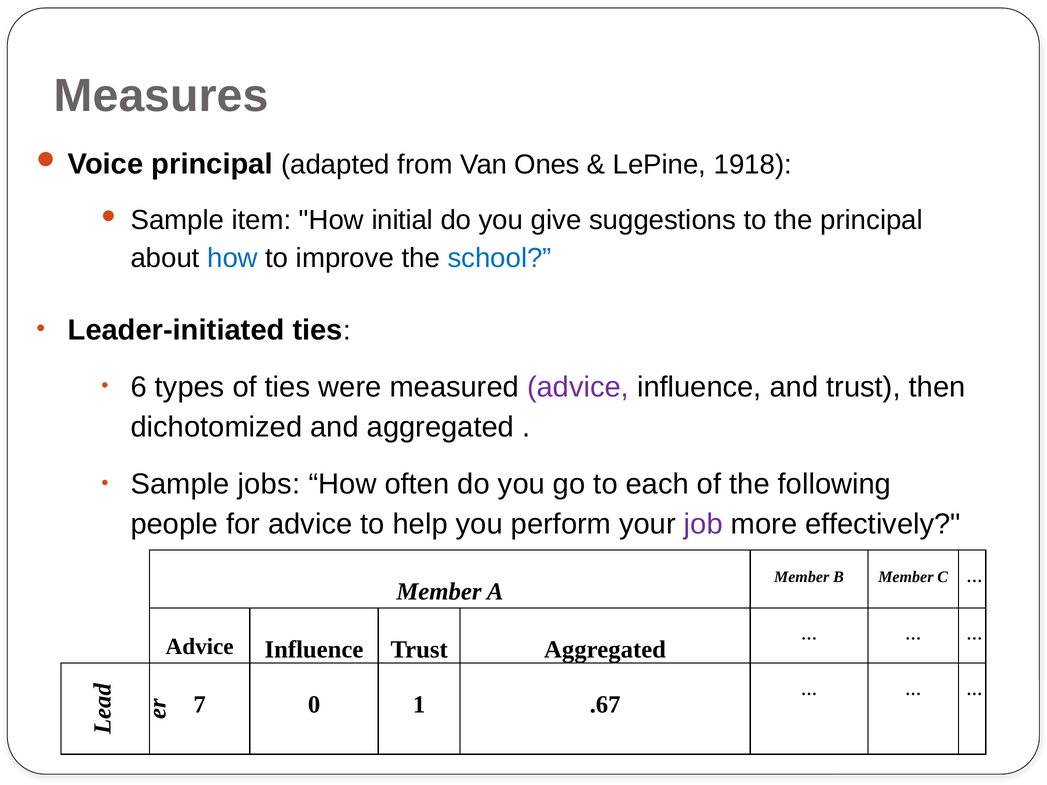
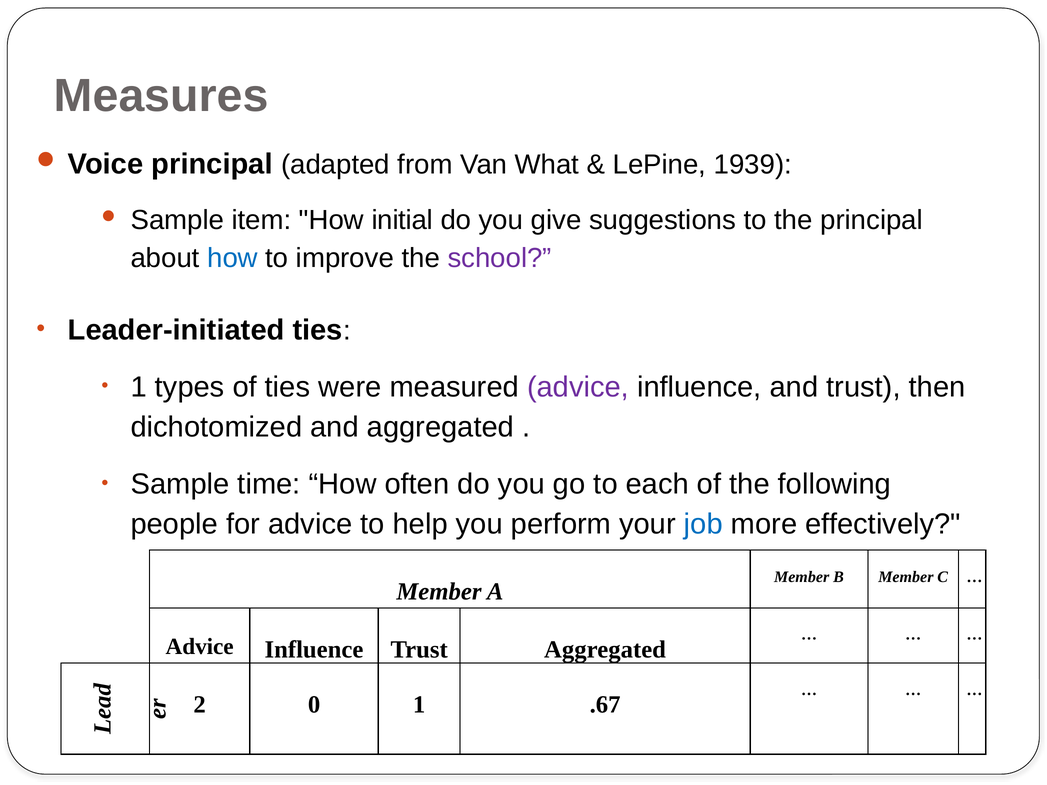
Ones: Ones -> What
1918: 1918 -> 1939
school colour: blue -> purple
6 at (139, 387): 6 -> 1
jobs: jobs -> time
job colour: purple -> blue
7: 7 -> 2
